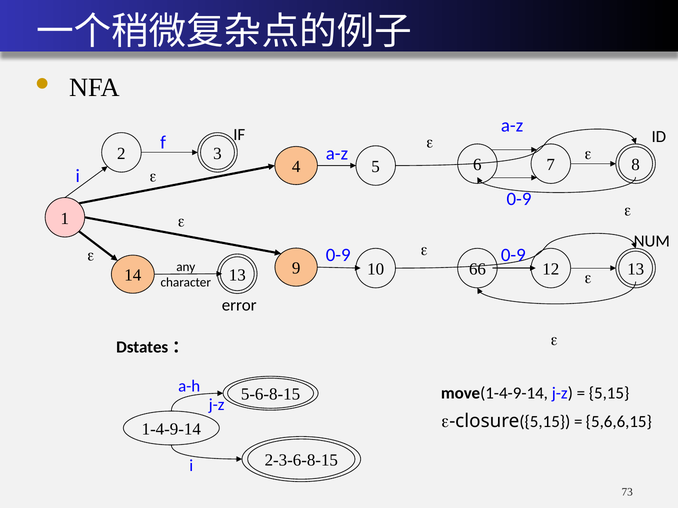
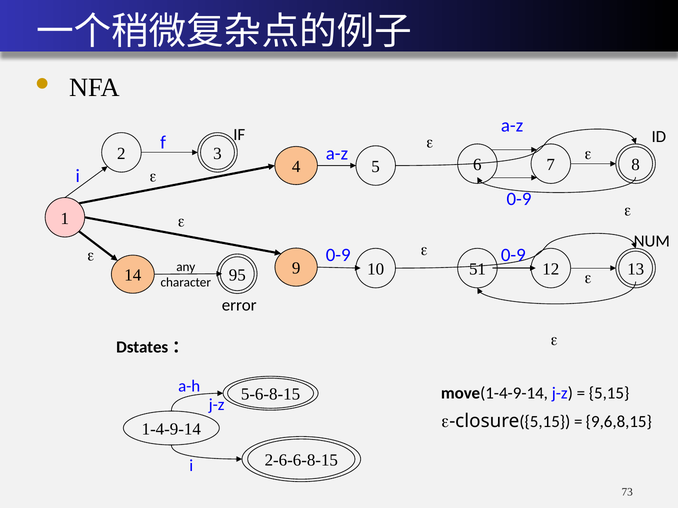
66: 66 -> 51
14 13: 13 -> 95
5,6,6,15: 5,6,6,15 -> 9,6,8,15
2-3-6-8-15: 2-3-6-8-15 -> 2-6-6-8-15
